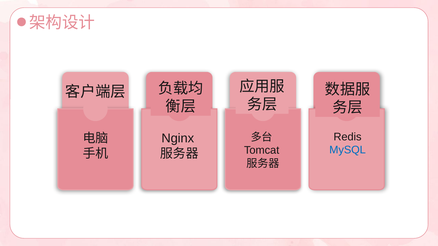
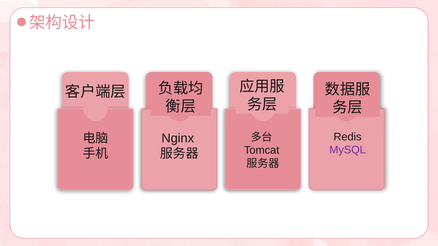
MySQL colour: blue -> purple
